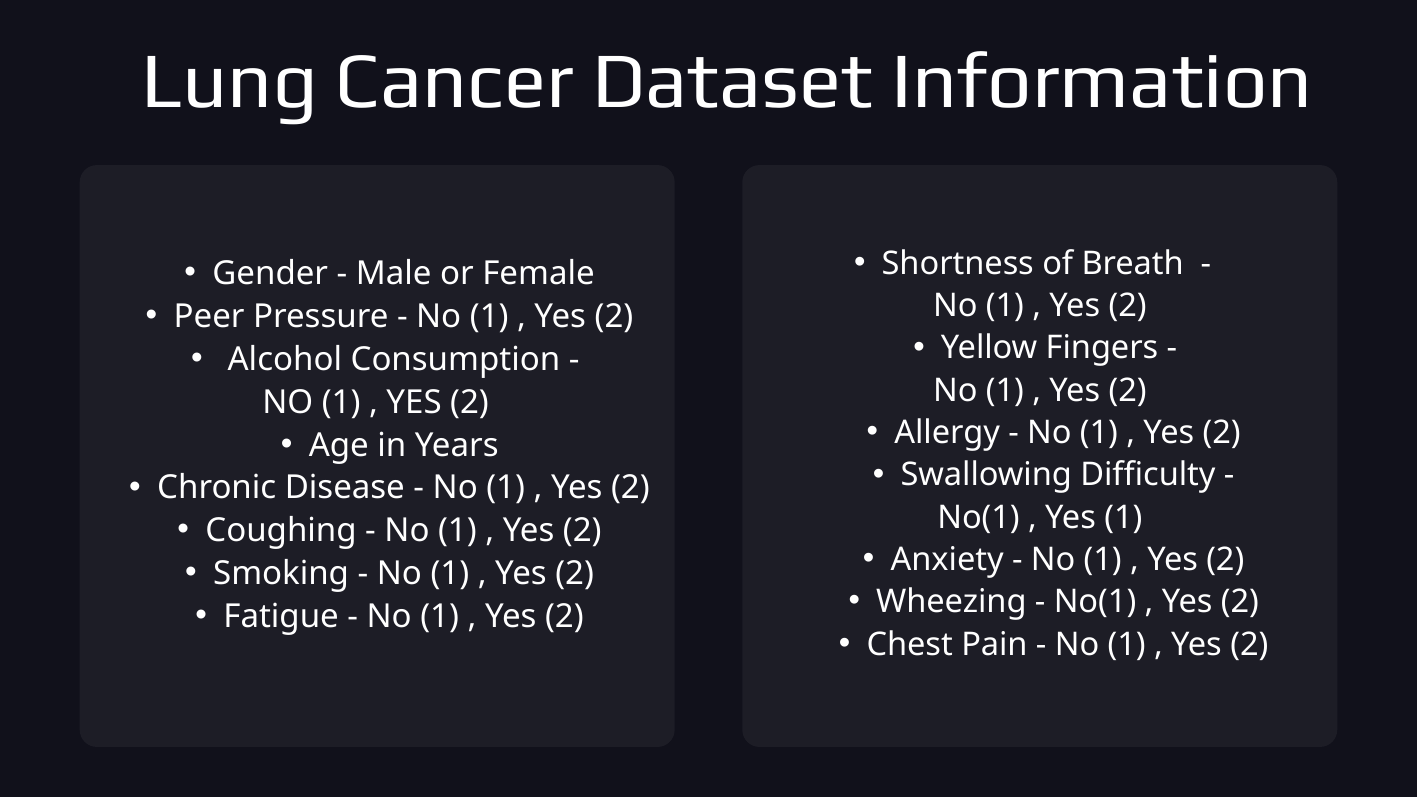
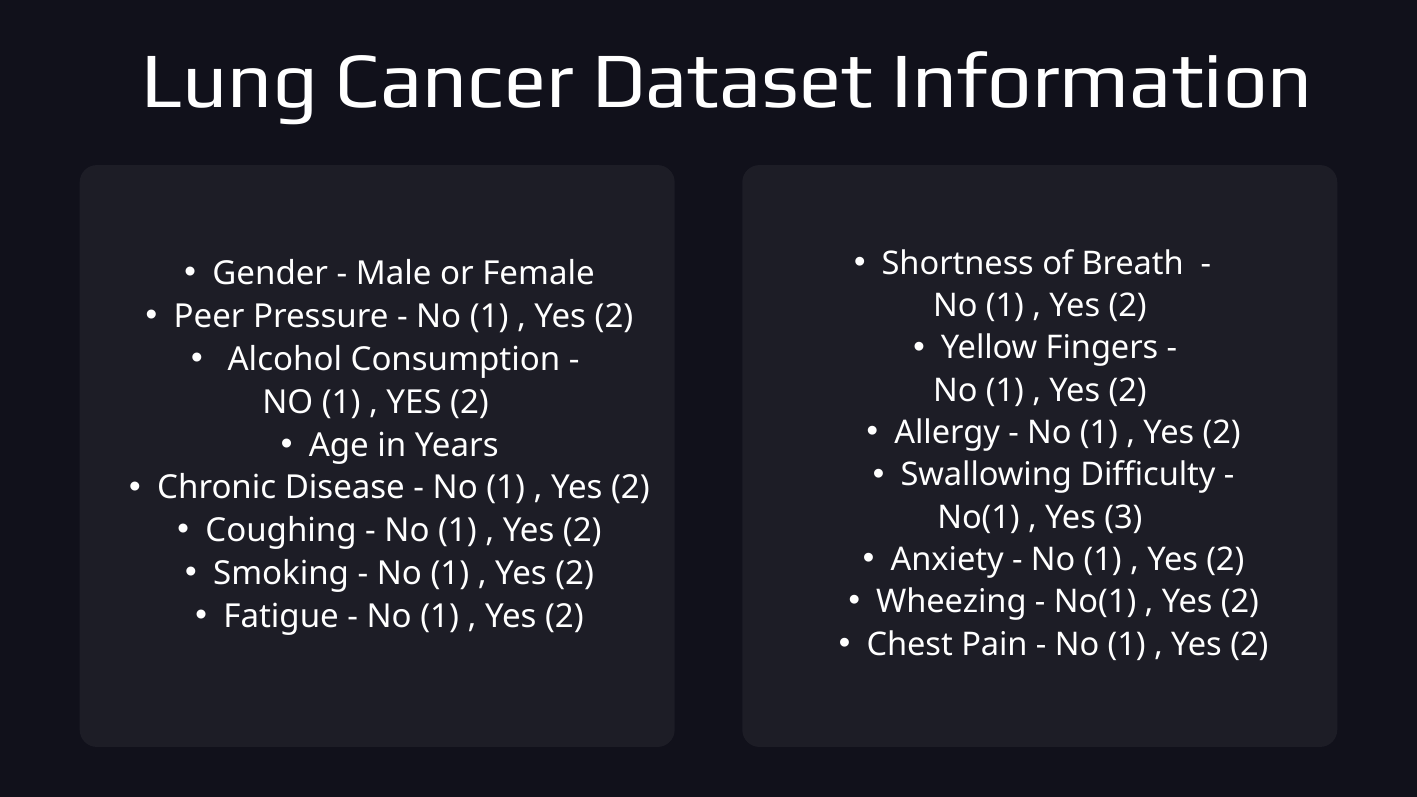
Yes 1: 1 -> 3
